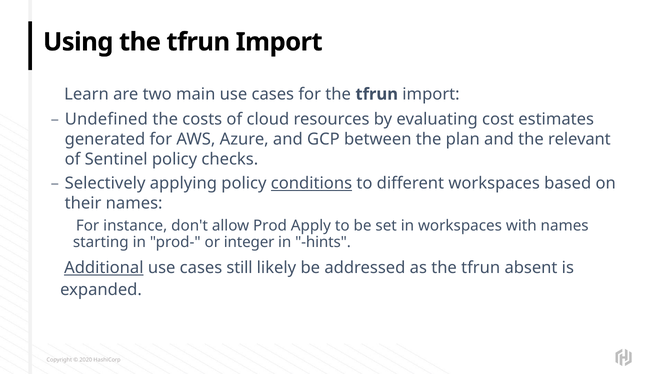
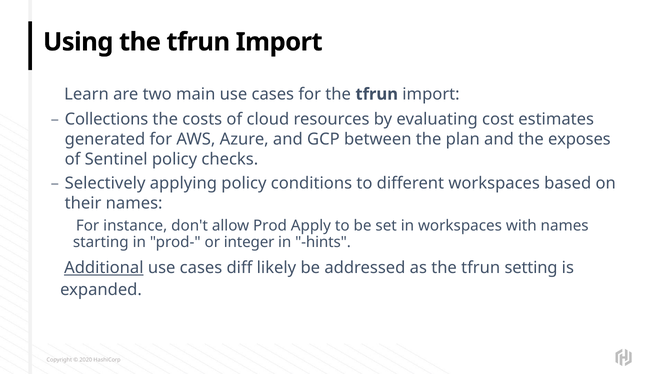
Undefined: Undefined -> Collections
relevant: relevant -> exposes
conditions underline: present -> none
still: still -> diff
absent: absent -> setting
